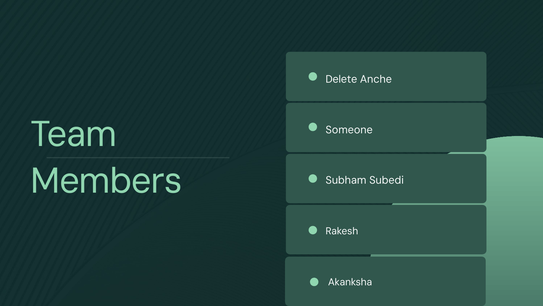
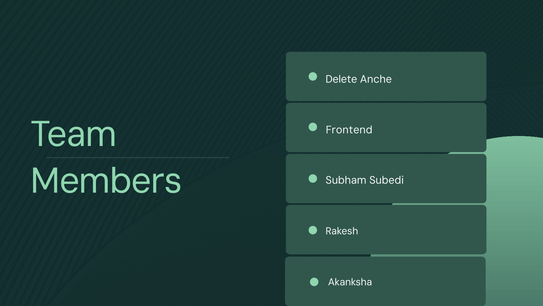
Someone: Someone -> Frontend
